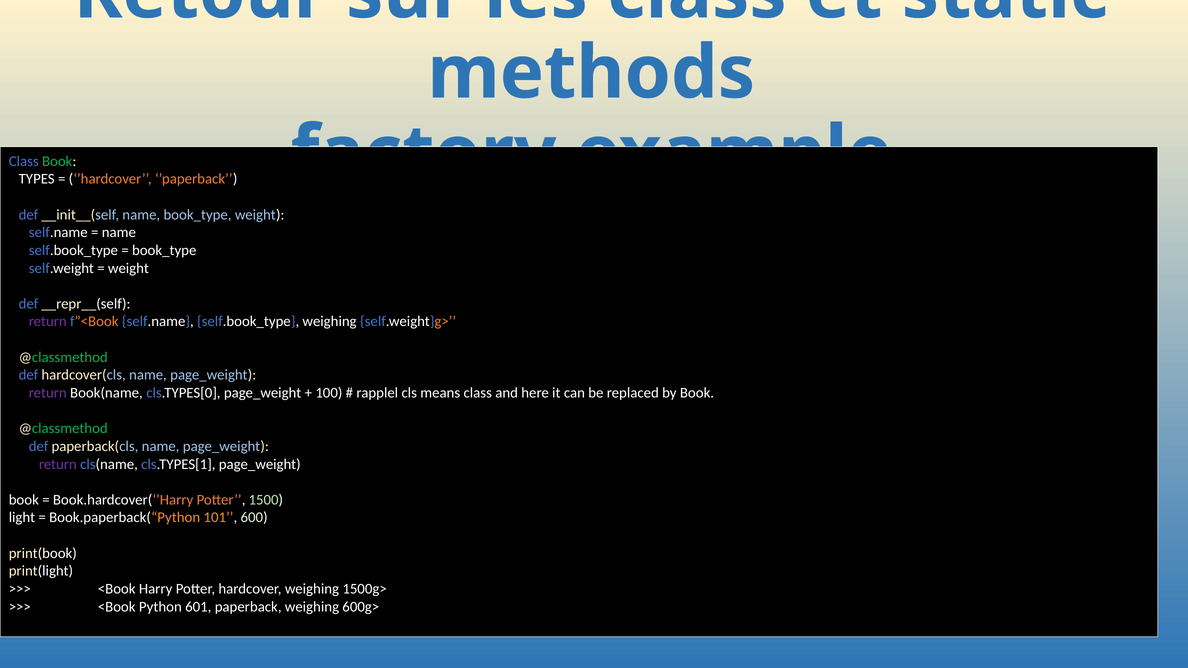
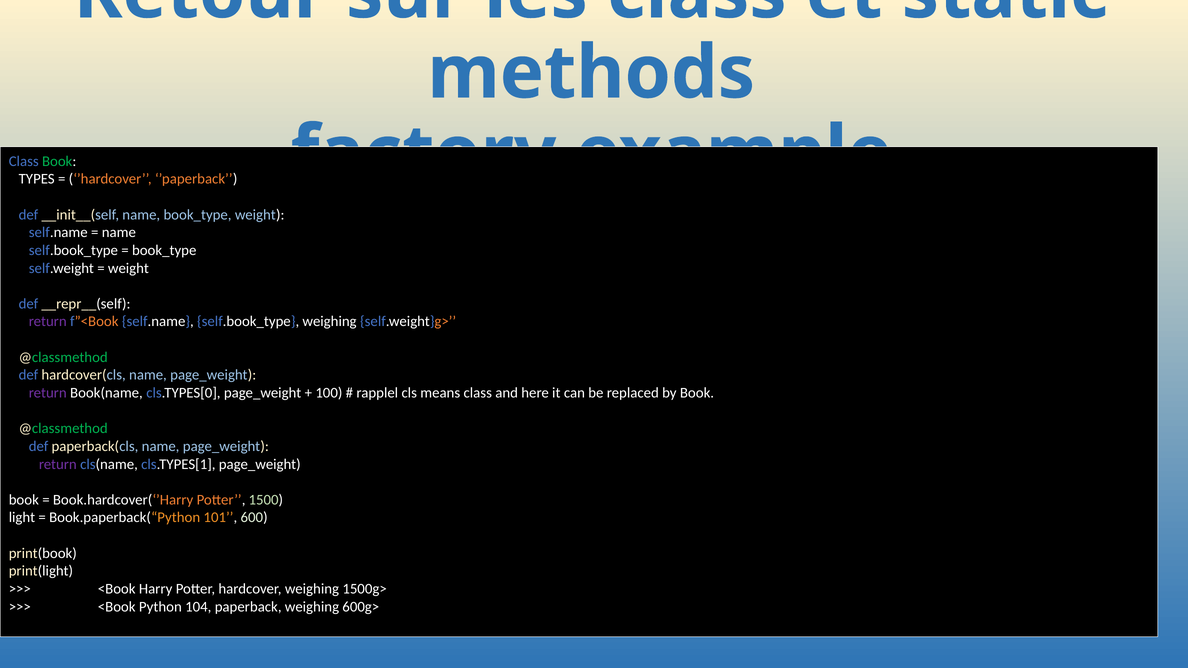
601: 601 -> 104
